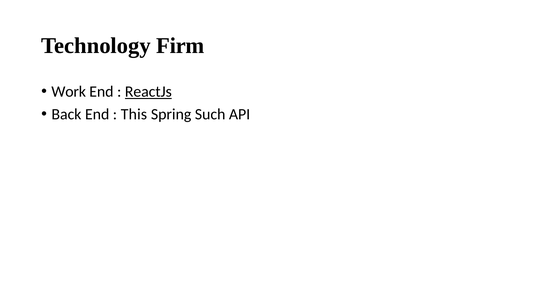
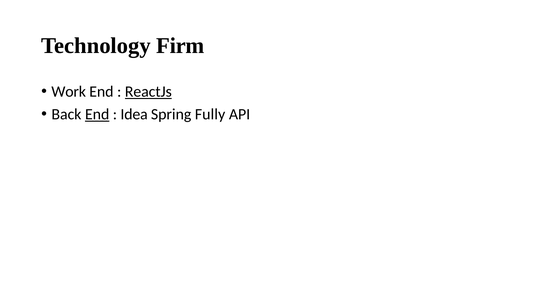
End at (97, 114) underline: none -> present
This: This -> Idea
Such: Such -> Fully
